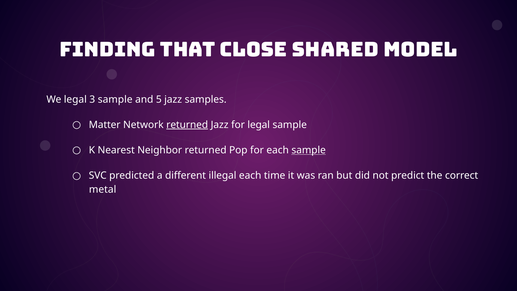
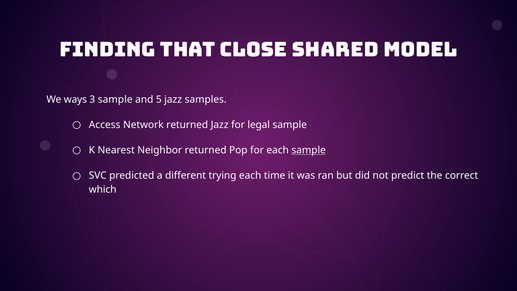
We legal: legal -> ways
Matter: Matter -> Access
returned at (187, 125) underline: present -> none
illegal: illegal -> trying
metal: metal -> which
